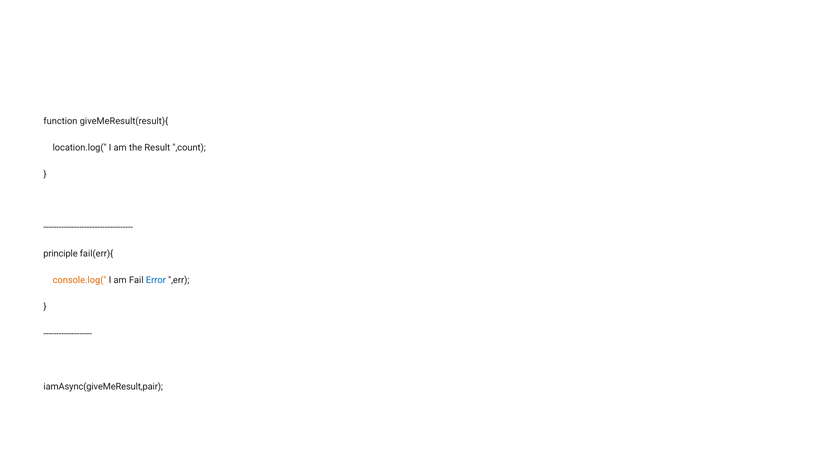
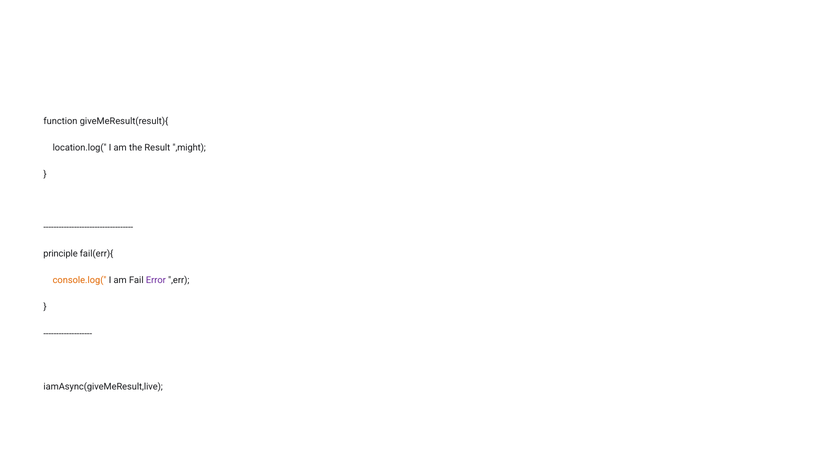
,count: ,count -> ,might
Error colour: blue -> purple
iamAsync(giveMeResult,pair: iamAsync(giveMeResult,pair -> iamAsync(giveMeResult,live
